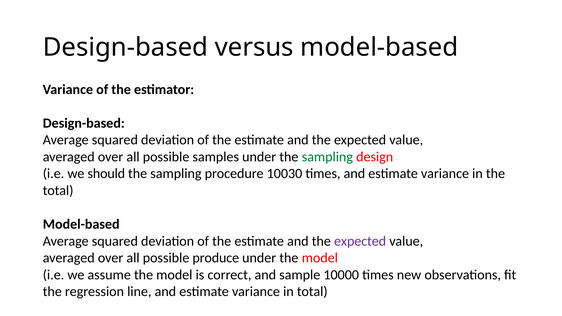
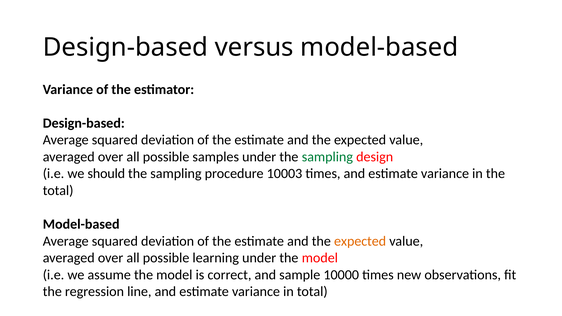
10030: 10030 -> 10003
expected at (360, 241) colour: purple -> orange
produce: produce -> learning
